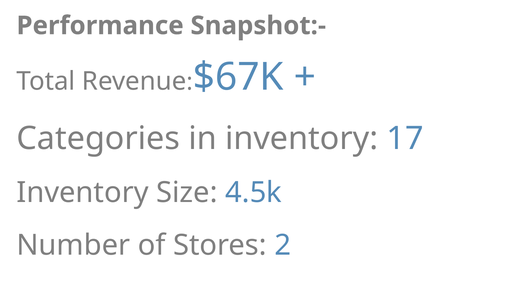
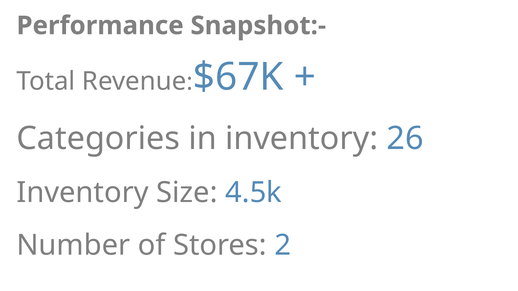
17: 17 -> 26
